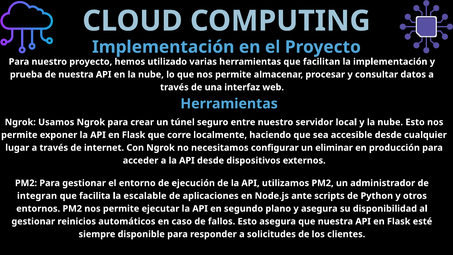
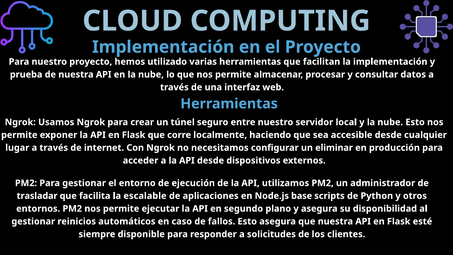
integran: integran -> trasladar
ante: ante -> base
